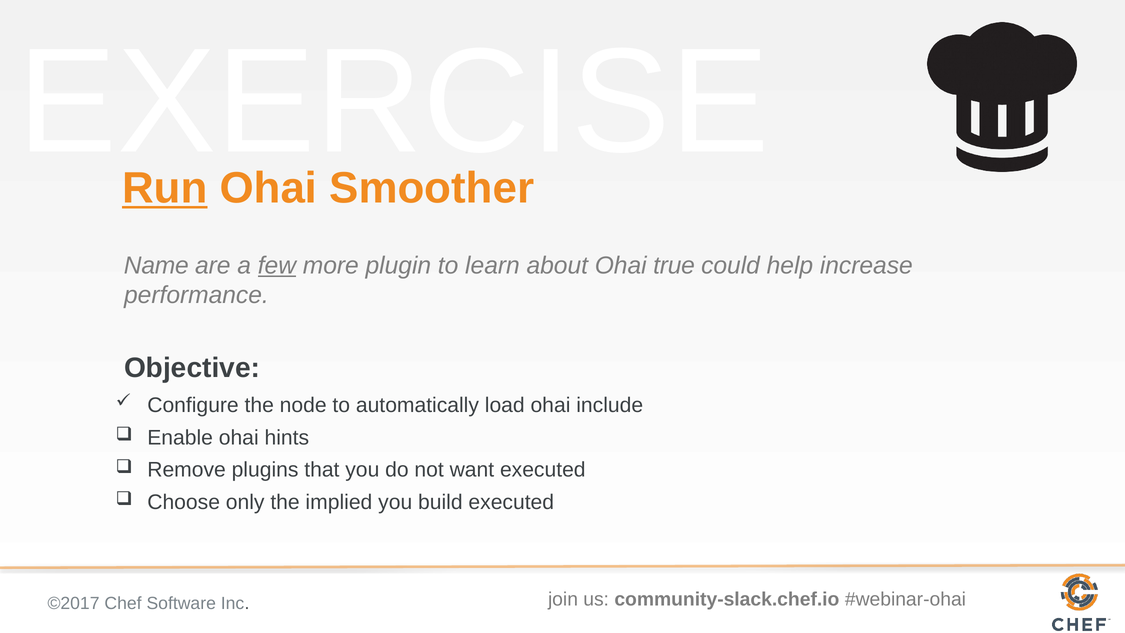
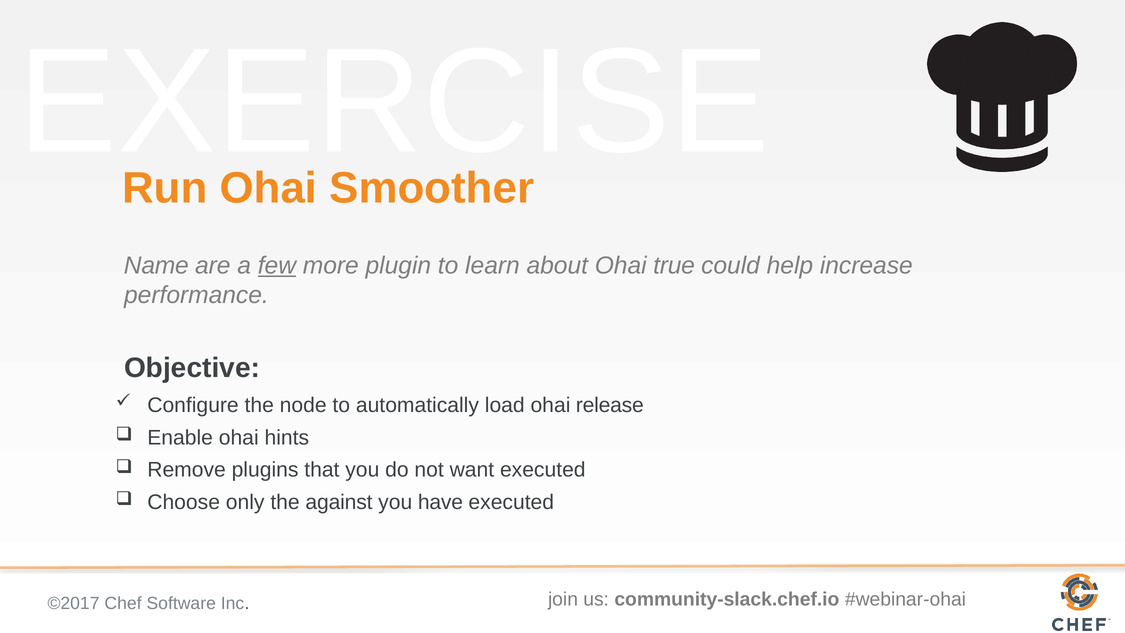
Run underline: present -> none
include: include -> release
implied: implied -> against
build: build -> have
